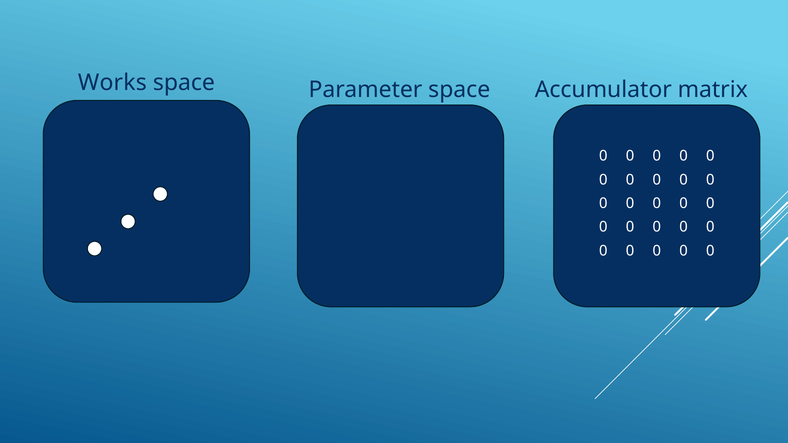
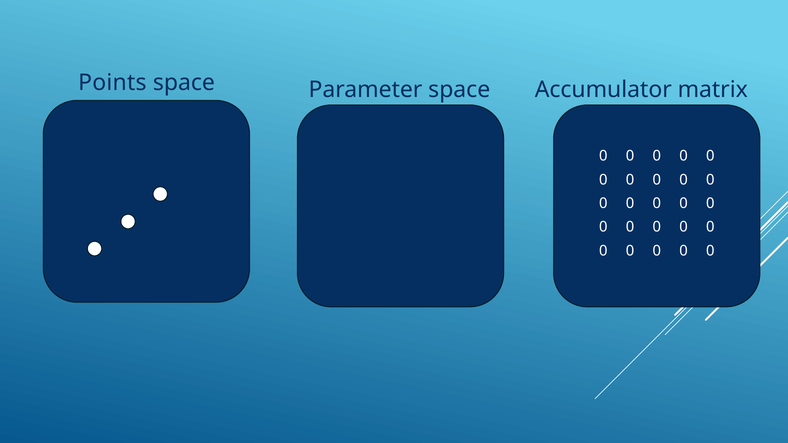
Works: Works -> Points
